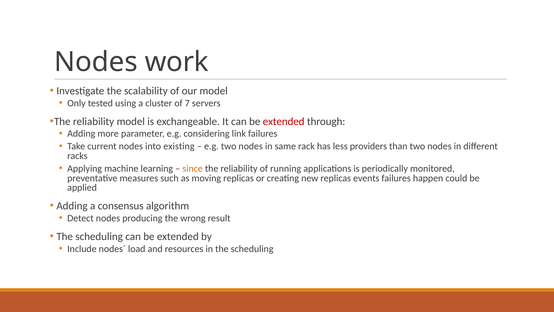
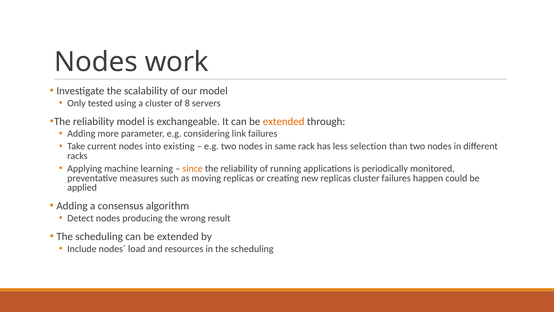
7: 7 -> 8
extended at (284, 121) colour: red -> orange
providers: providers -> selection
replicas events: events -> cluster
